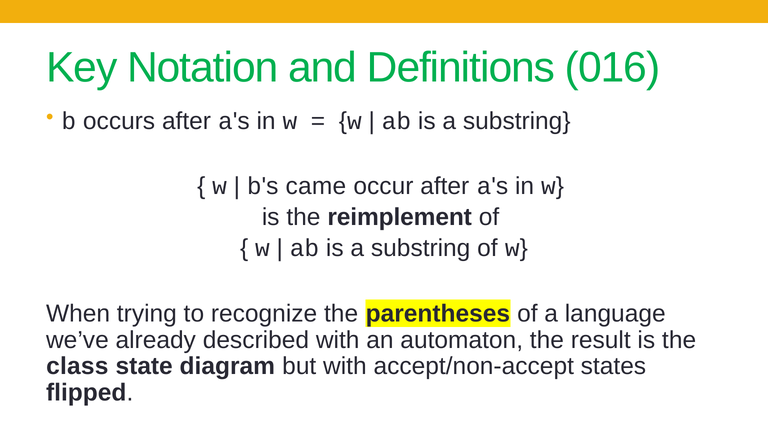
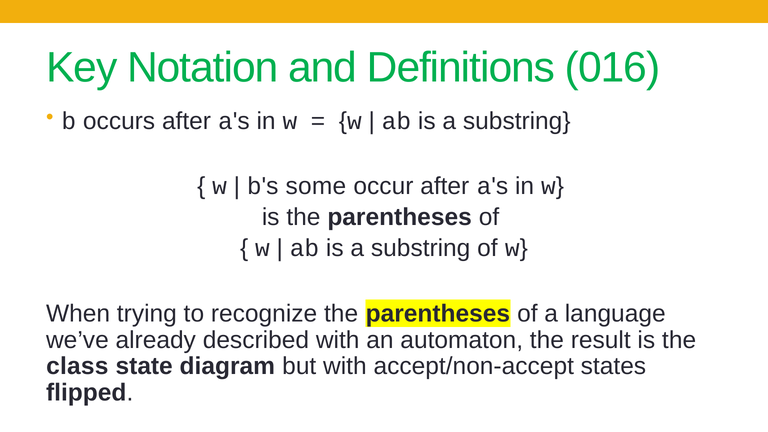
came: came -> some
is the reimplement: reimplement -> parentheses
